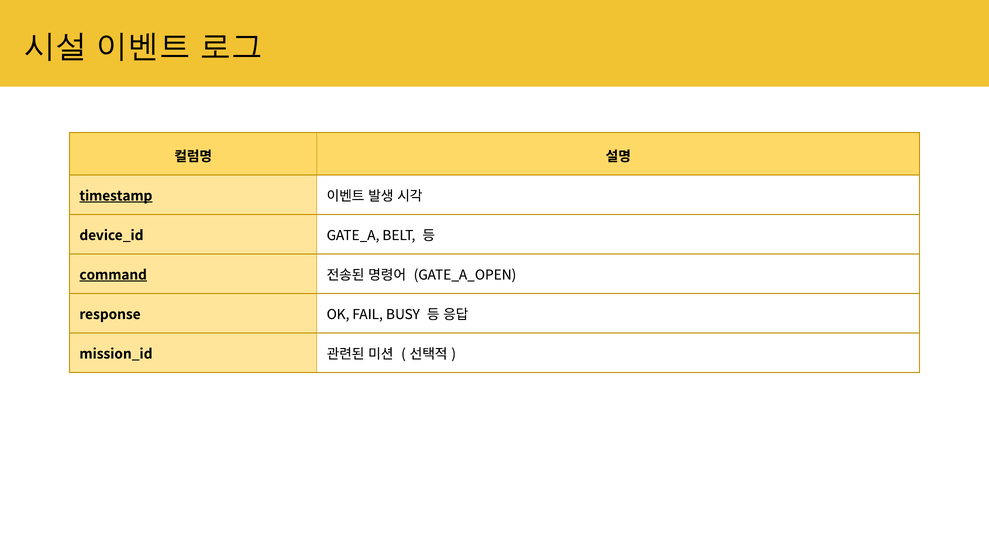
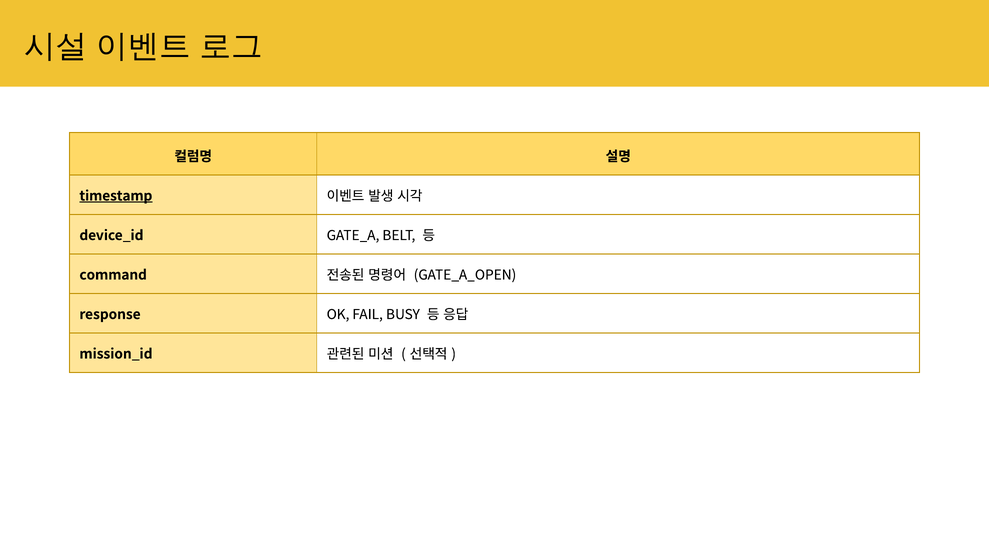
command underline: present -> none
